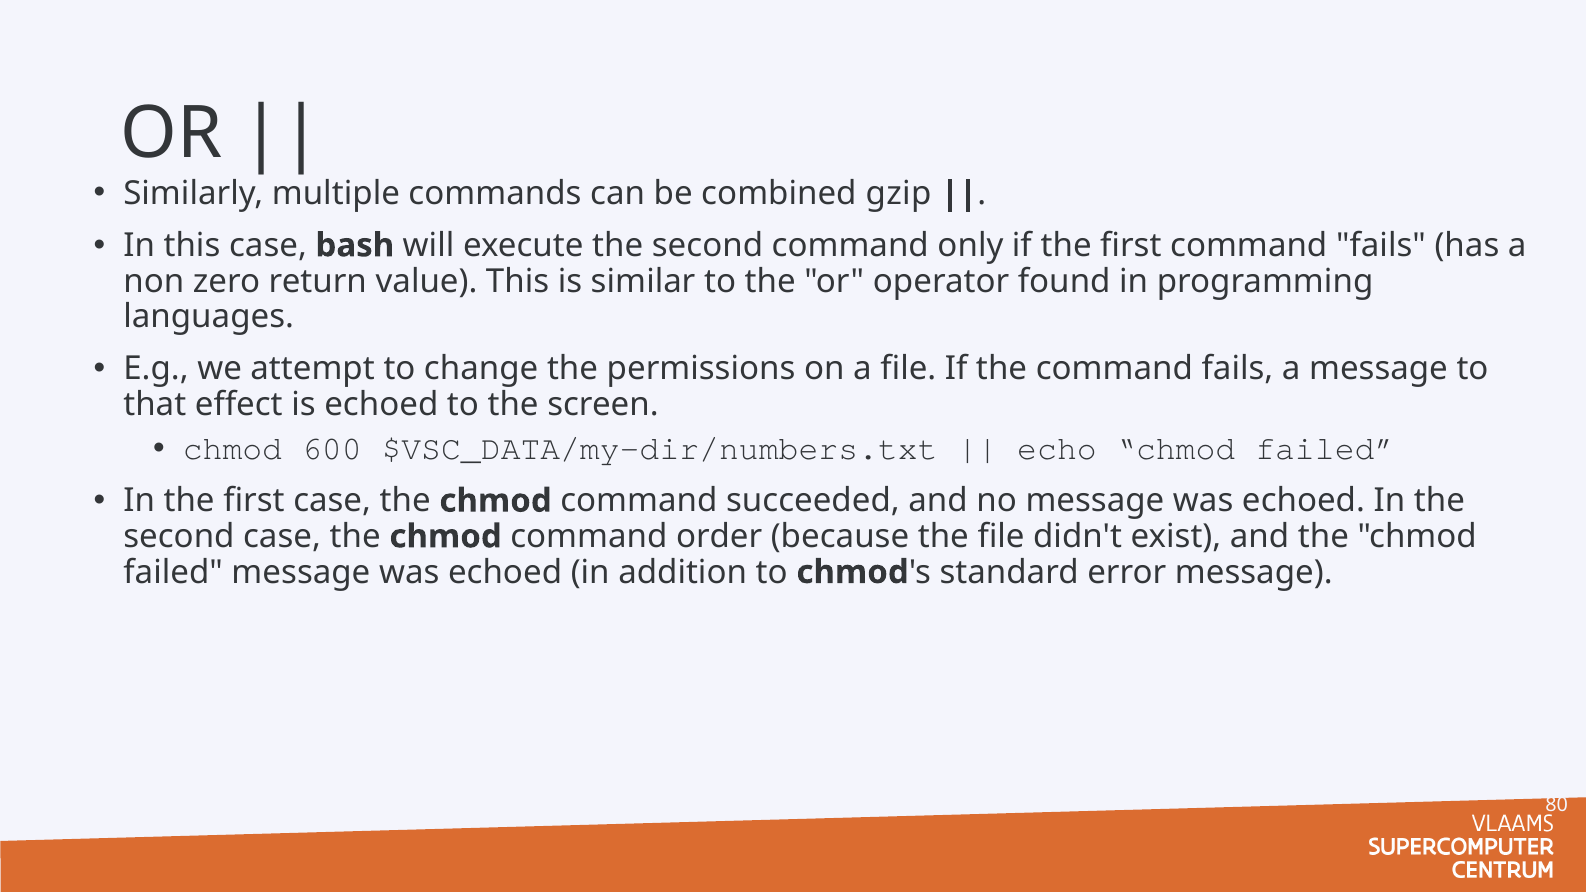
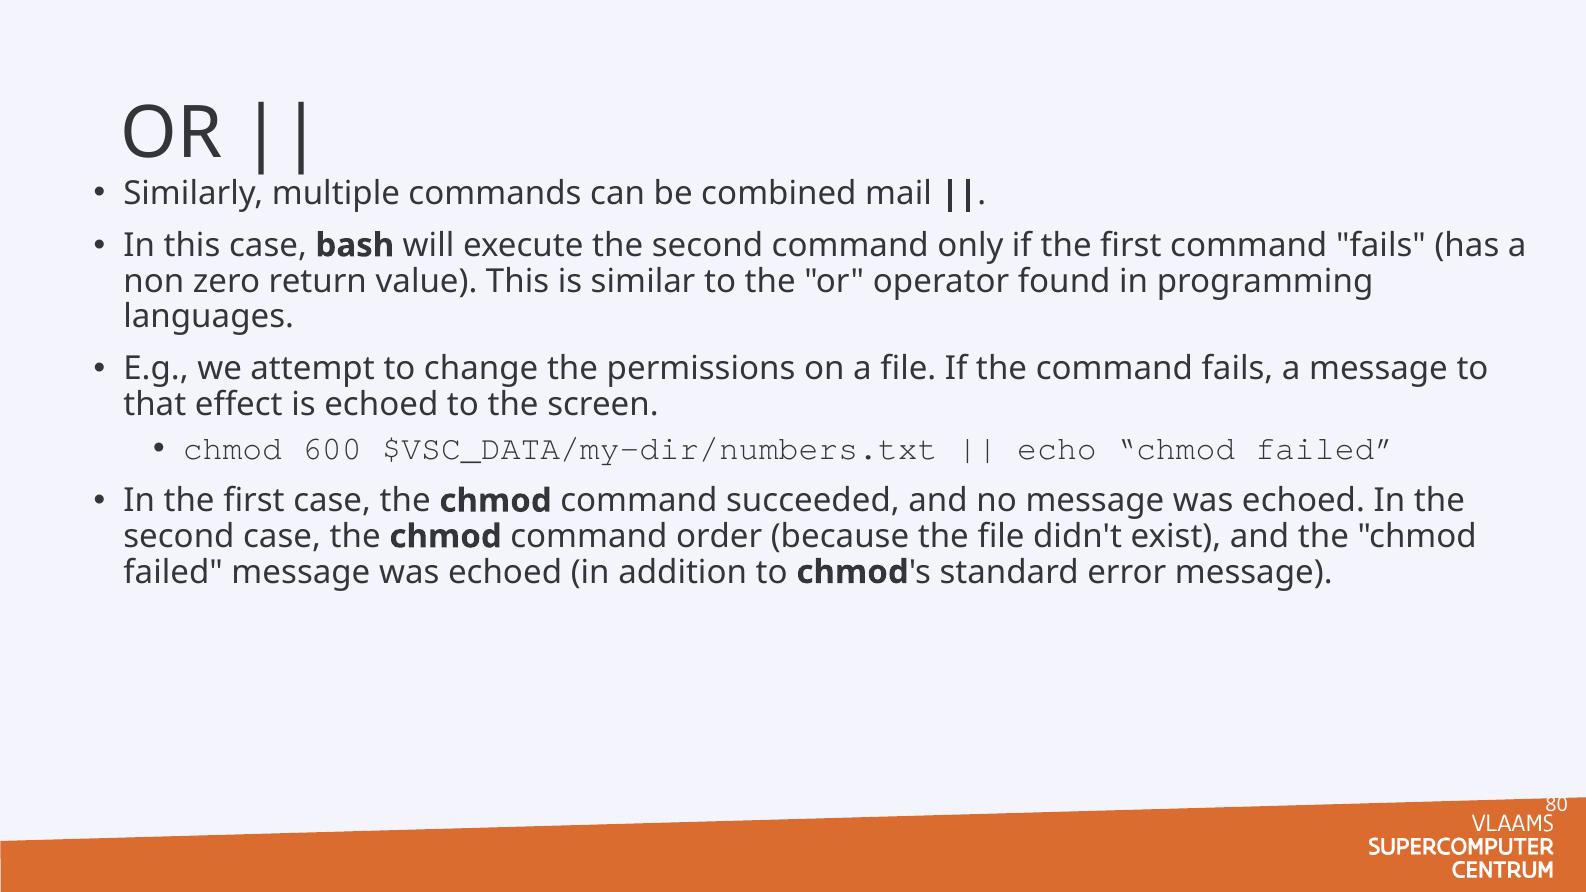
gzip: gzip -> mail
